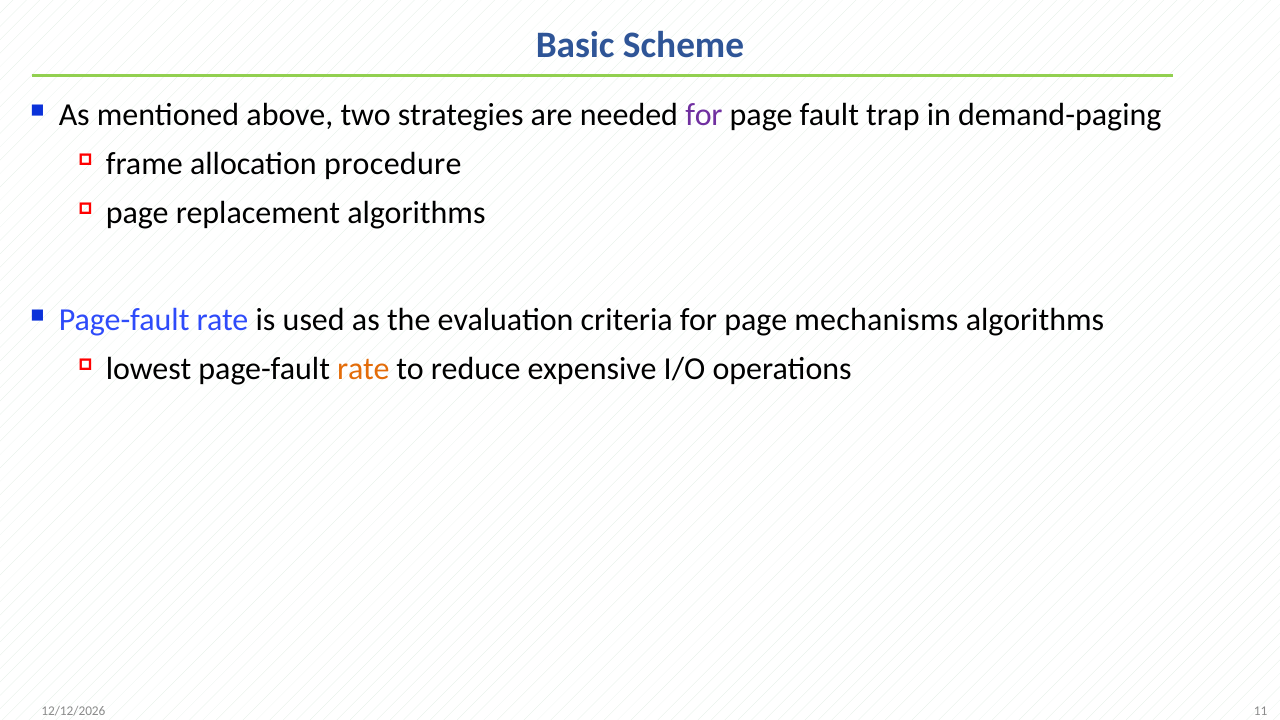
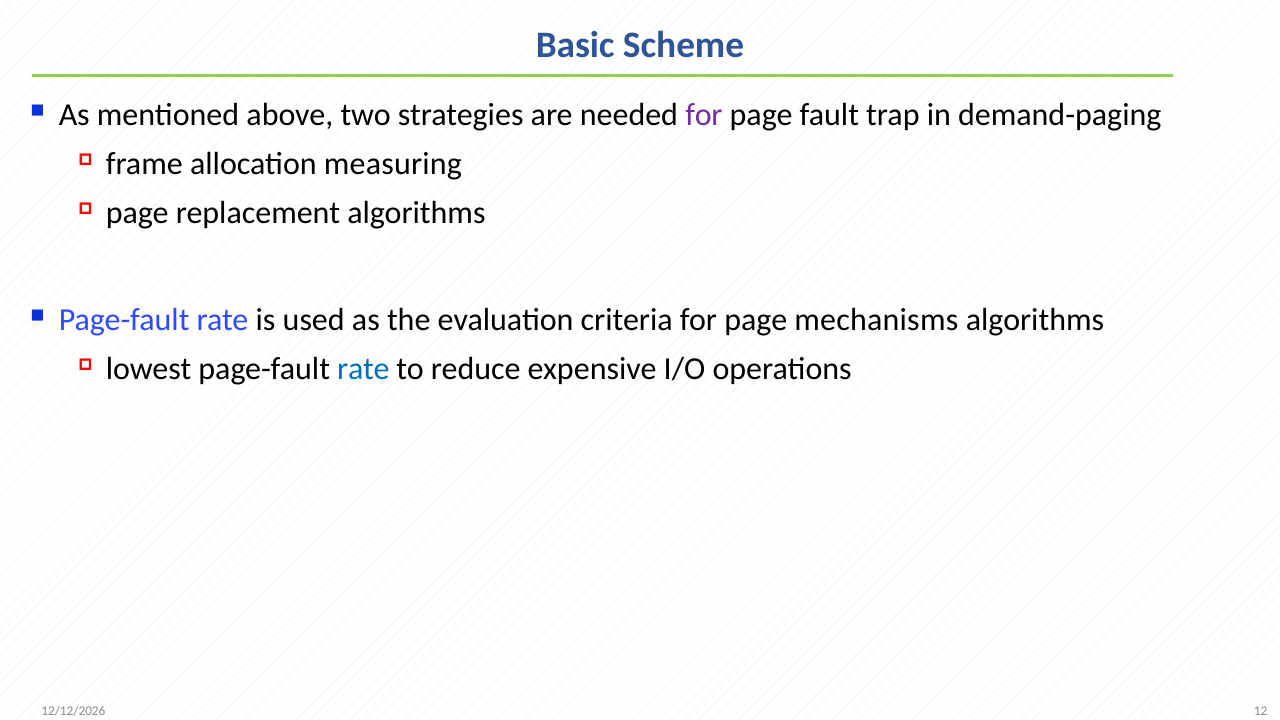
procedure: procedure -> measuring
rate at (363, 369) colour: orange -> blue
11: 11 -> 12
